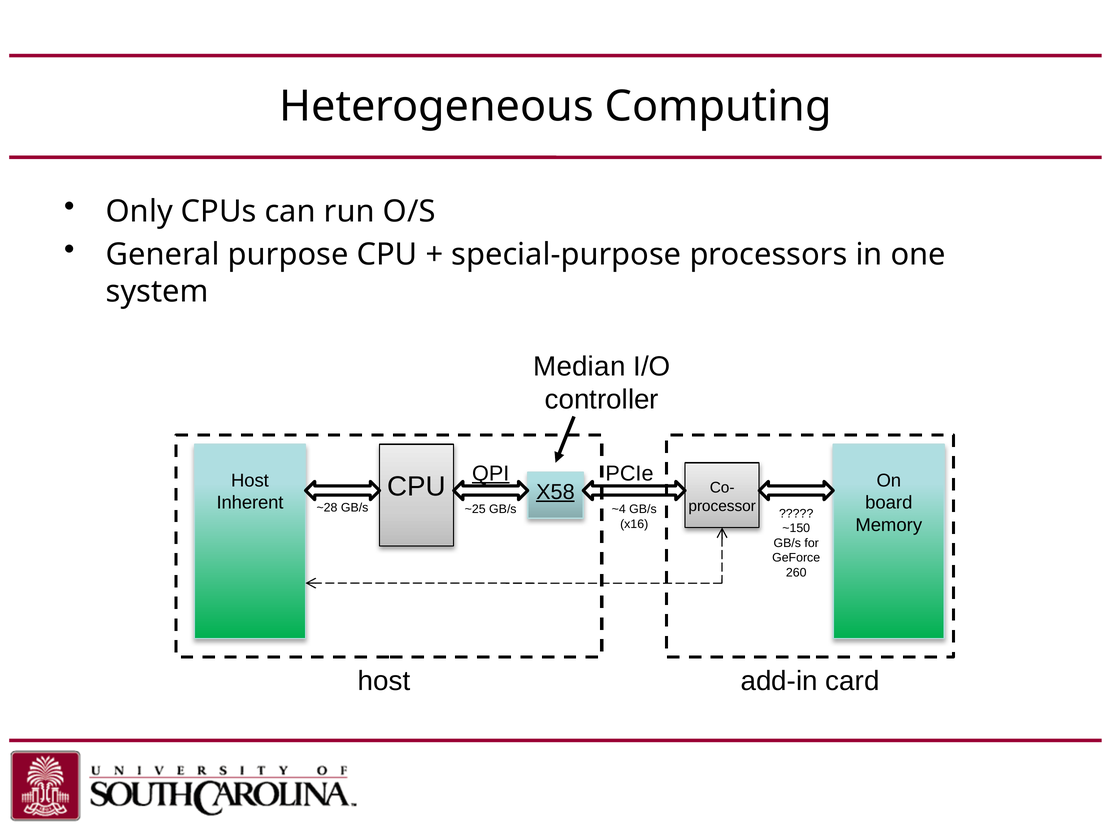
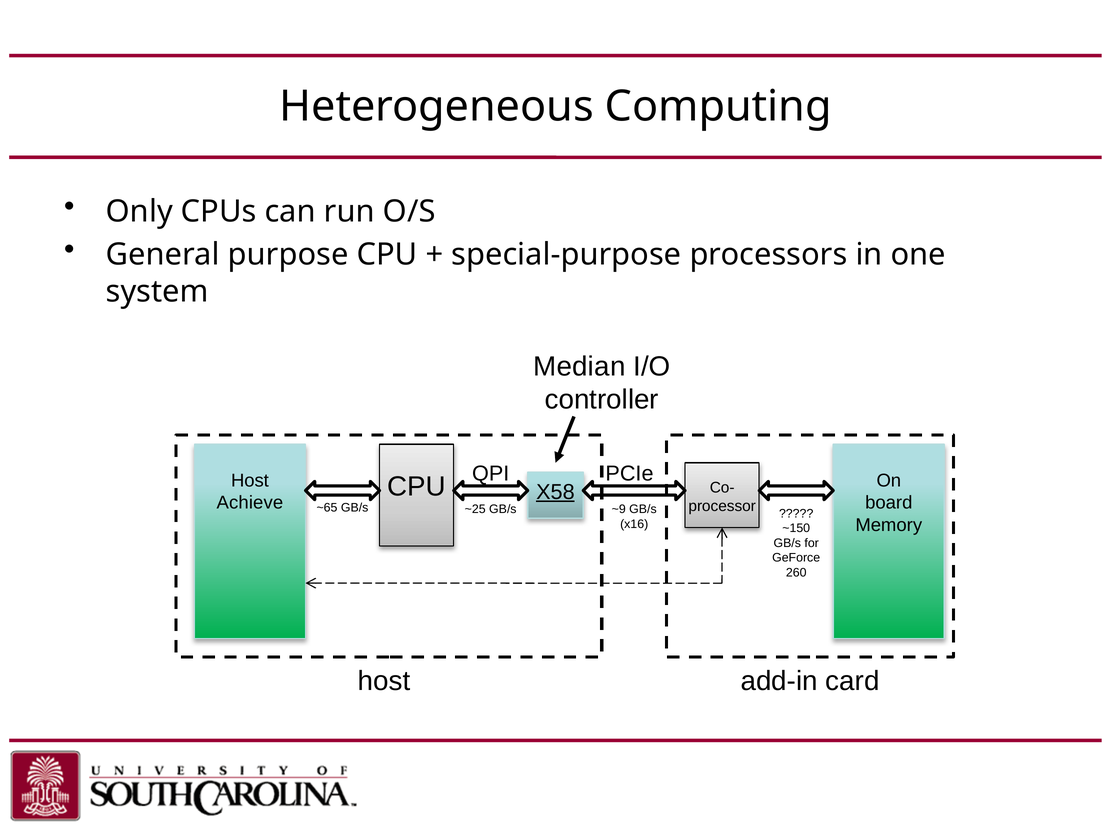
QPI underline: present -> none
Inherent: Inherent -> Achieve
~28: ~28 -> ~65
~4: ~4 -> ~9
